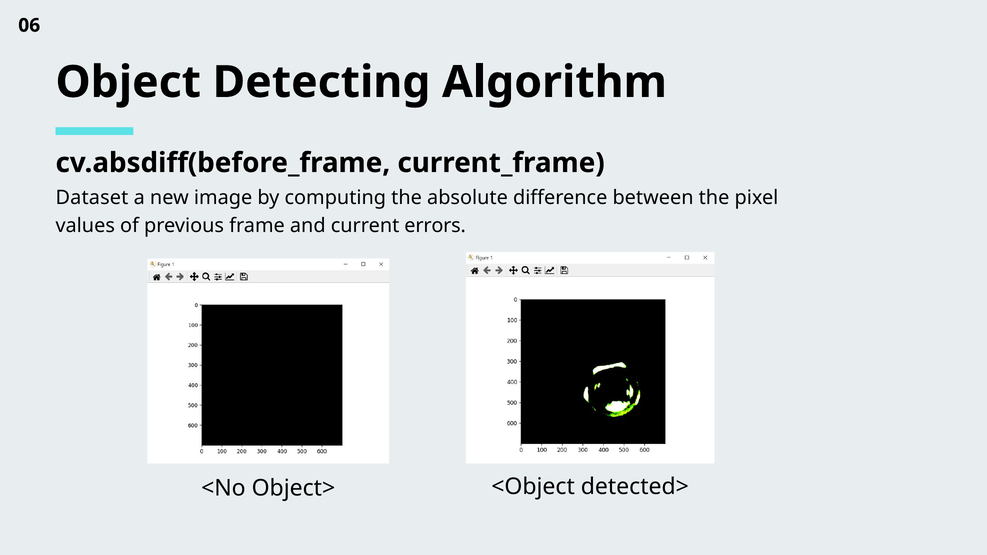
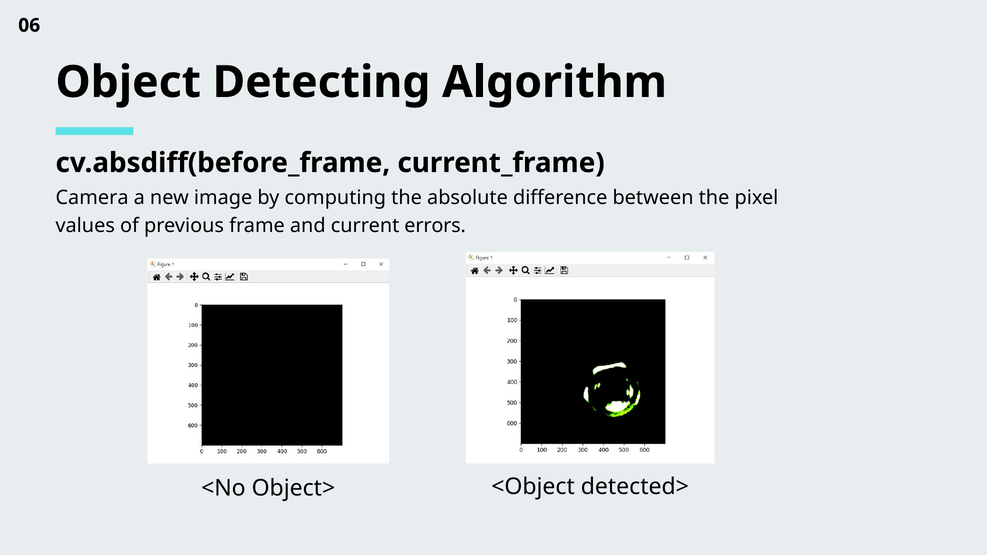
Dataset: Dataset -> Camera
